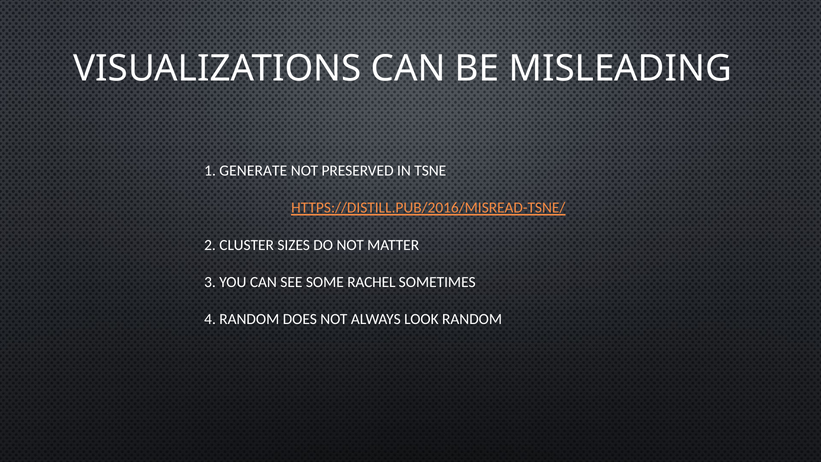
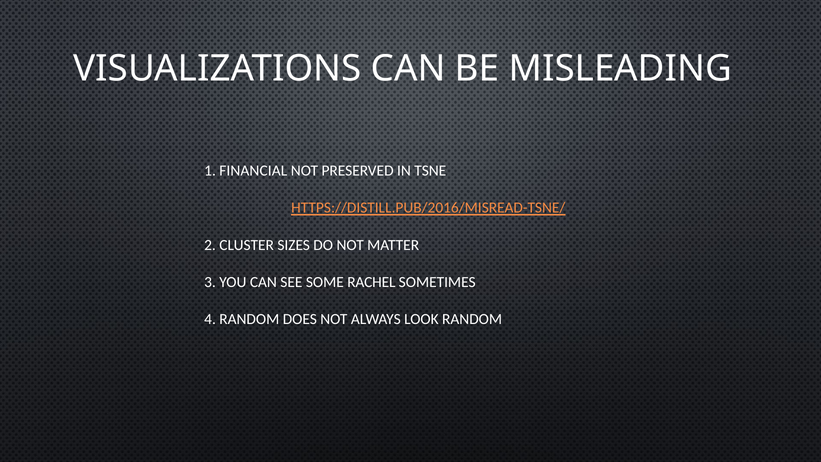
GENERATE: GENERATE -> FINANCIAL
